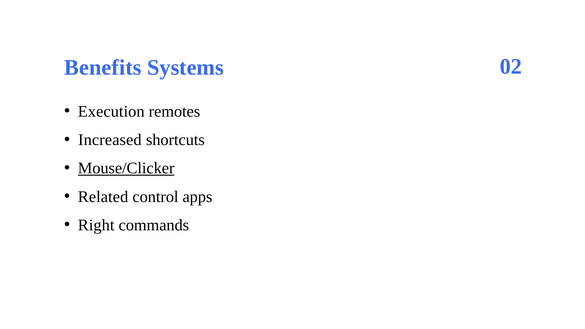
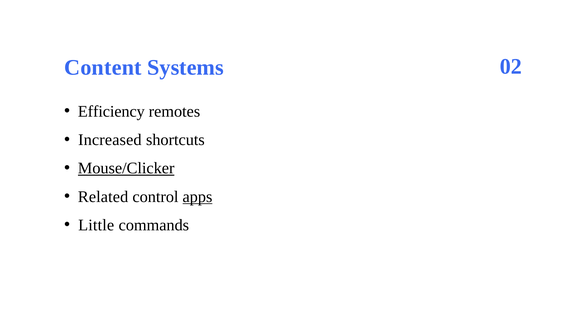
Benefits: Benefits -> Content
Execution: Execution -> Efficiency
apps underline: none -> present
Right: Right -> Little
